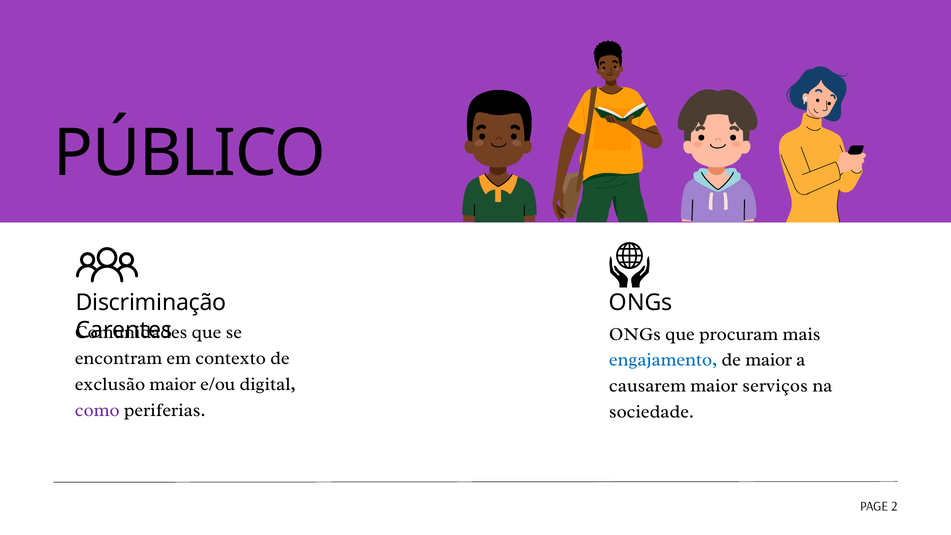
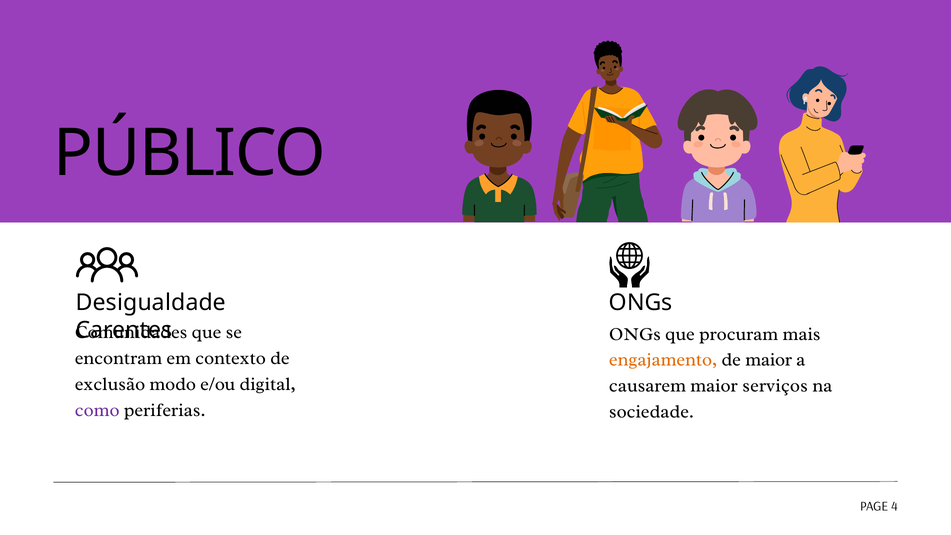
Discriminação: Discriminação -> Desigualdade
engajamento colour: blue -> orange
exclusão maior: maior -> modo
2: 2 -> 4
